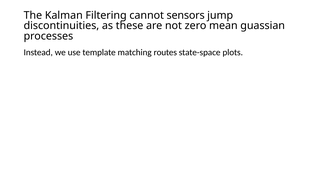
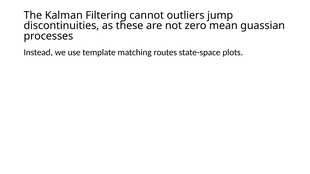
sensors: sensors -> outliers
